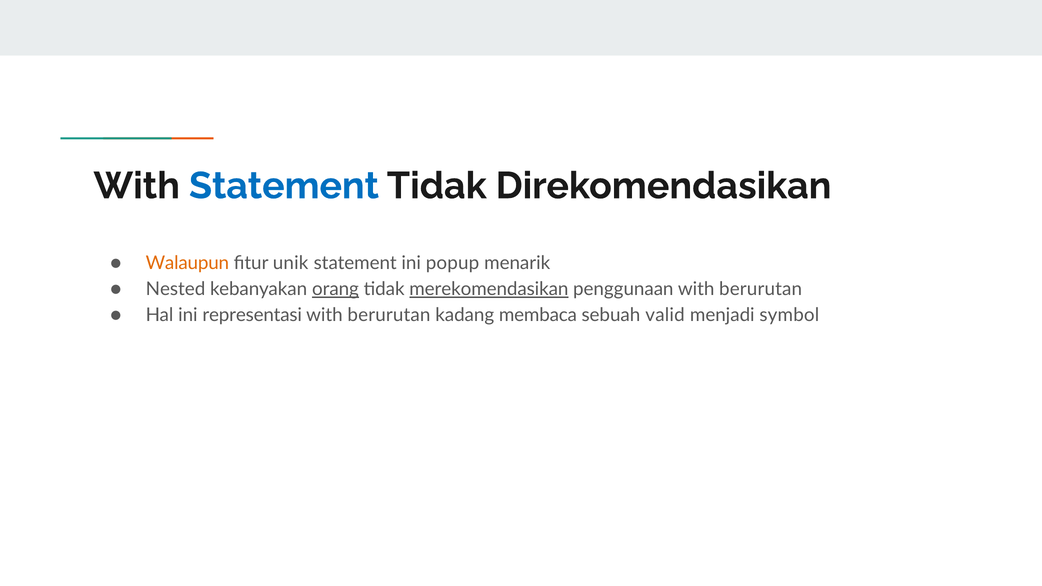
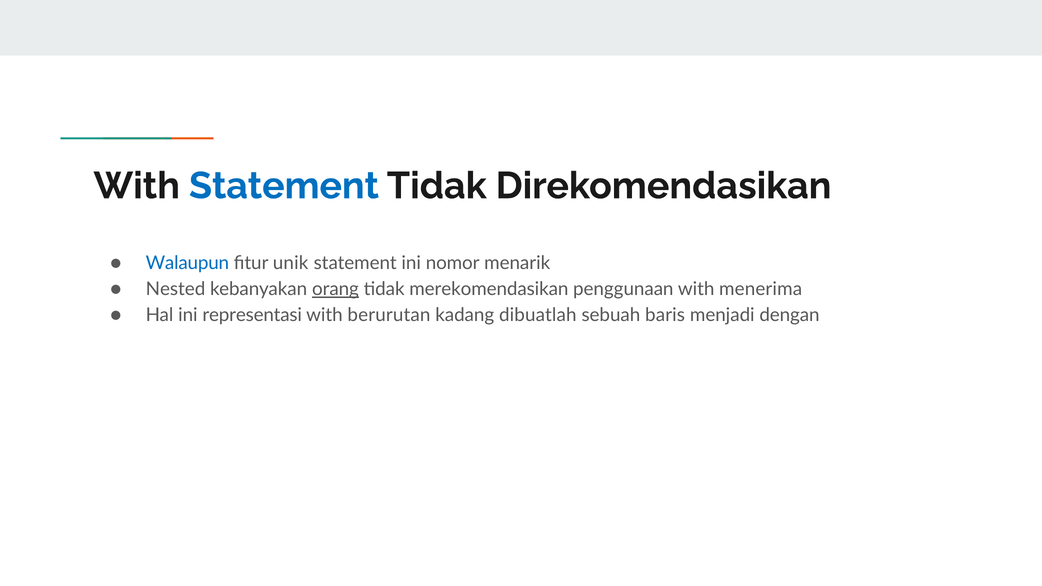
Walaupun colour: orange -> blue
popup: popup -> nomor
merekomendasikan underline: present -> none
penggunaan with berurutan: berurutan -> menerima
membaca: membaca -> dibuatlah
valid: valid -> baris
symbol: symbol -> dengan
